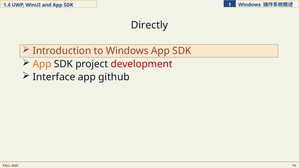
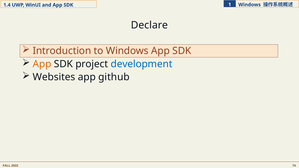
Directly: Directly -> Declare
development colour: red -> blue
Interface: Interface -> Websites
